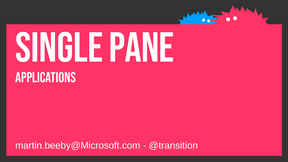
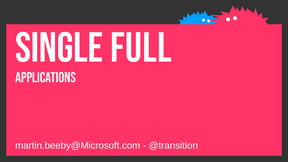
Pane: Pane -> Full
